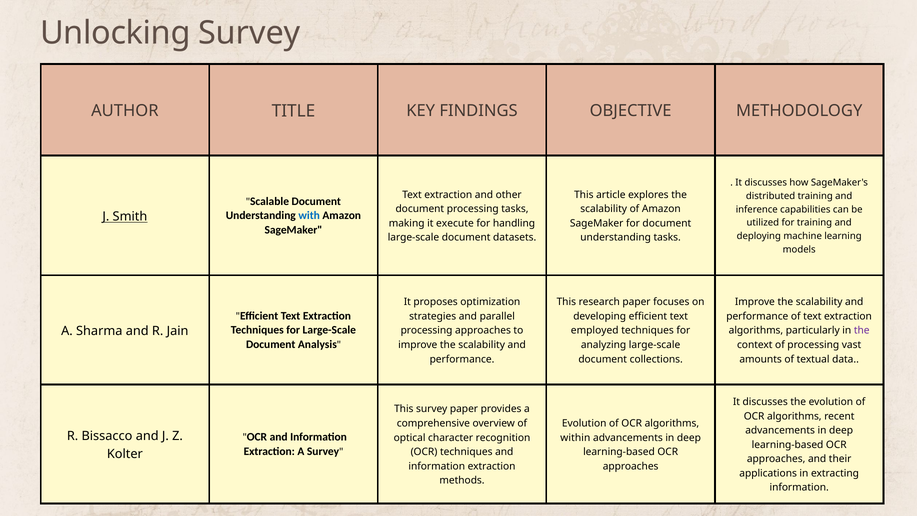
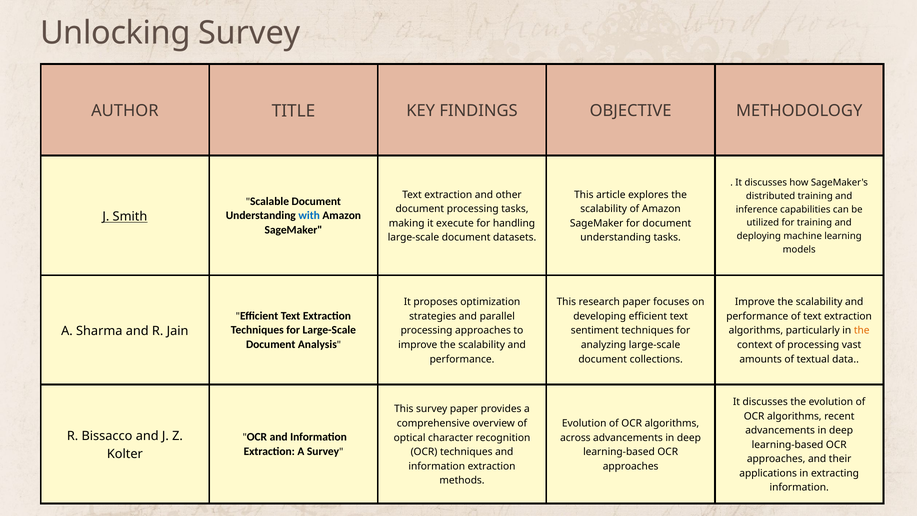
employed: employed -> sentiment
the at (862, 331) colour: purple -> orange
within: within -> across
